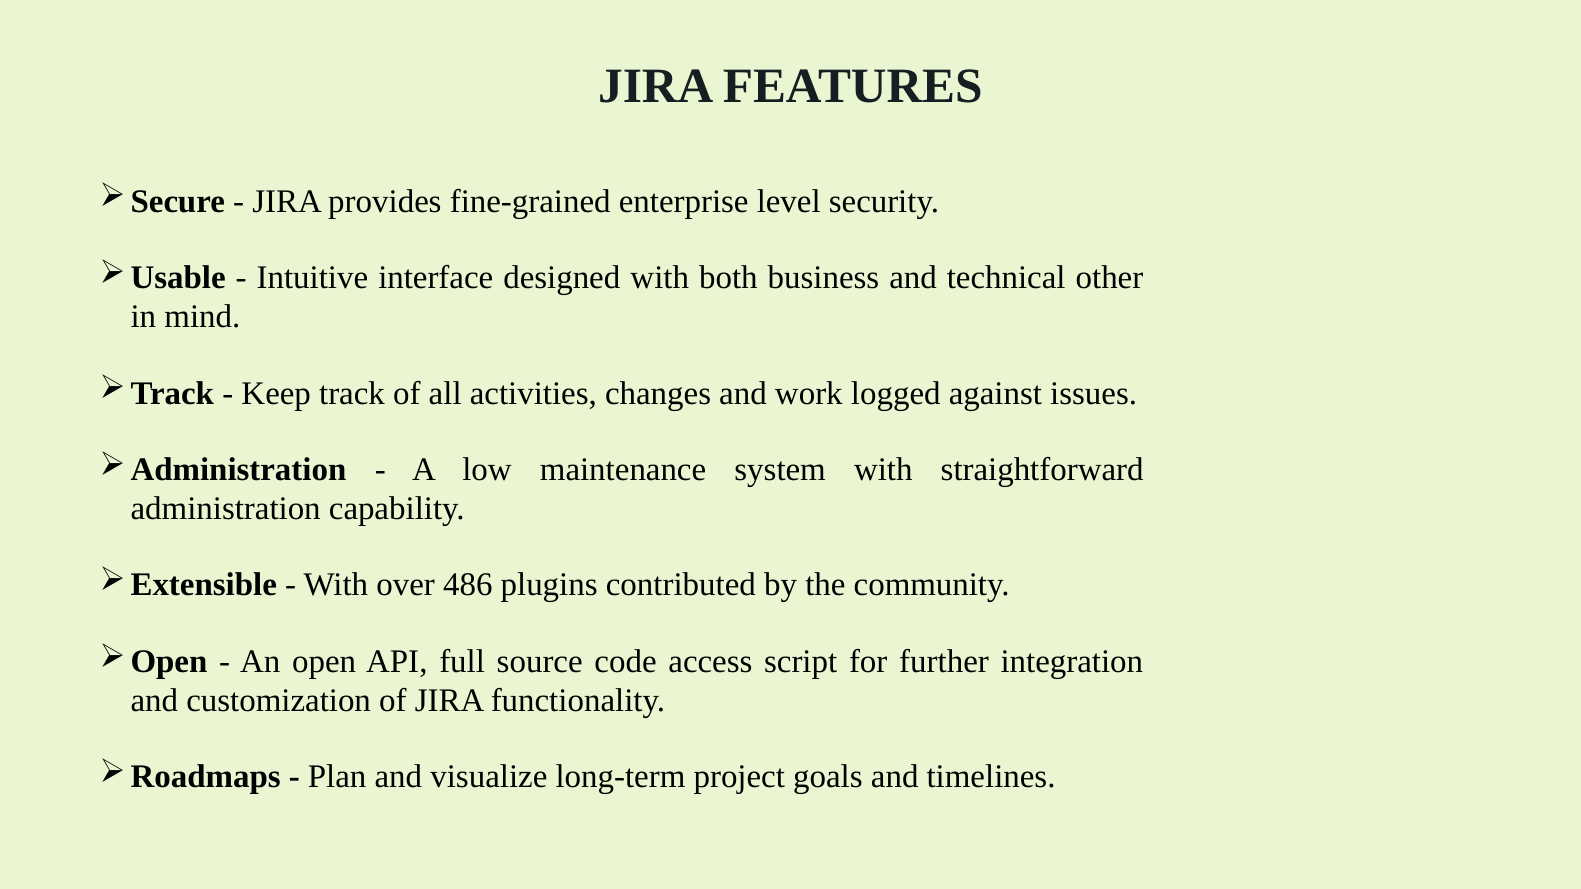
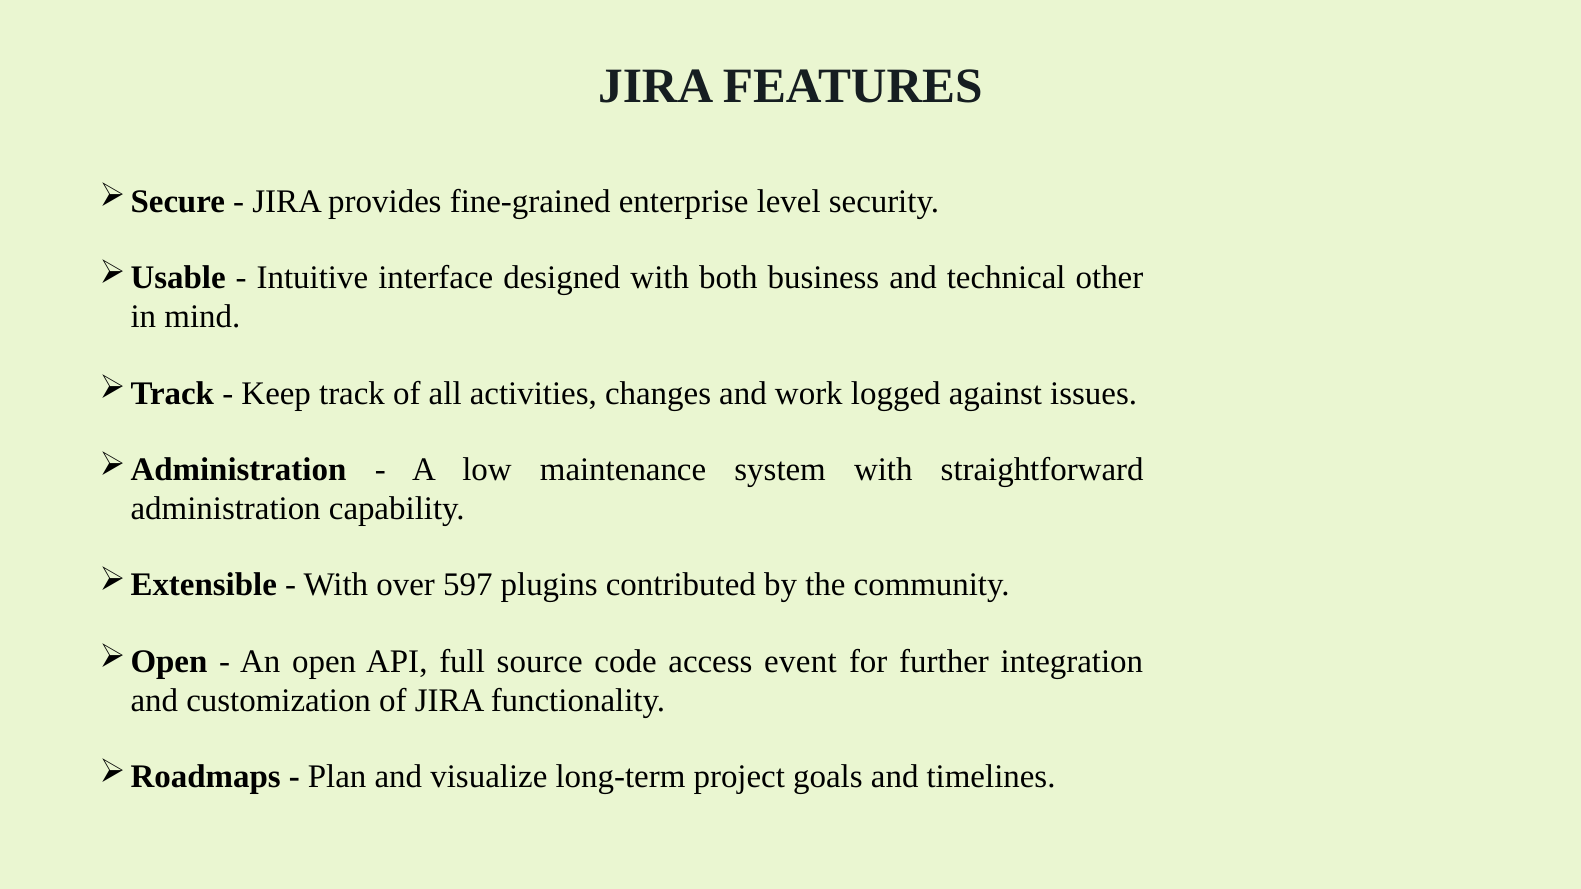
486: 486 -> 597
script: script -> event
